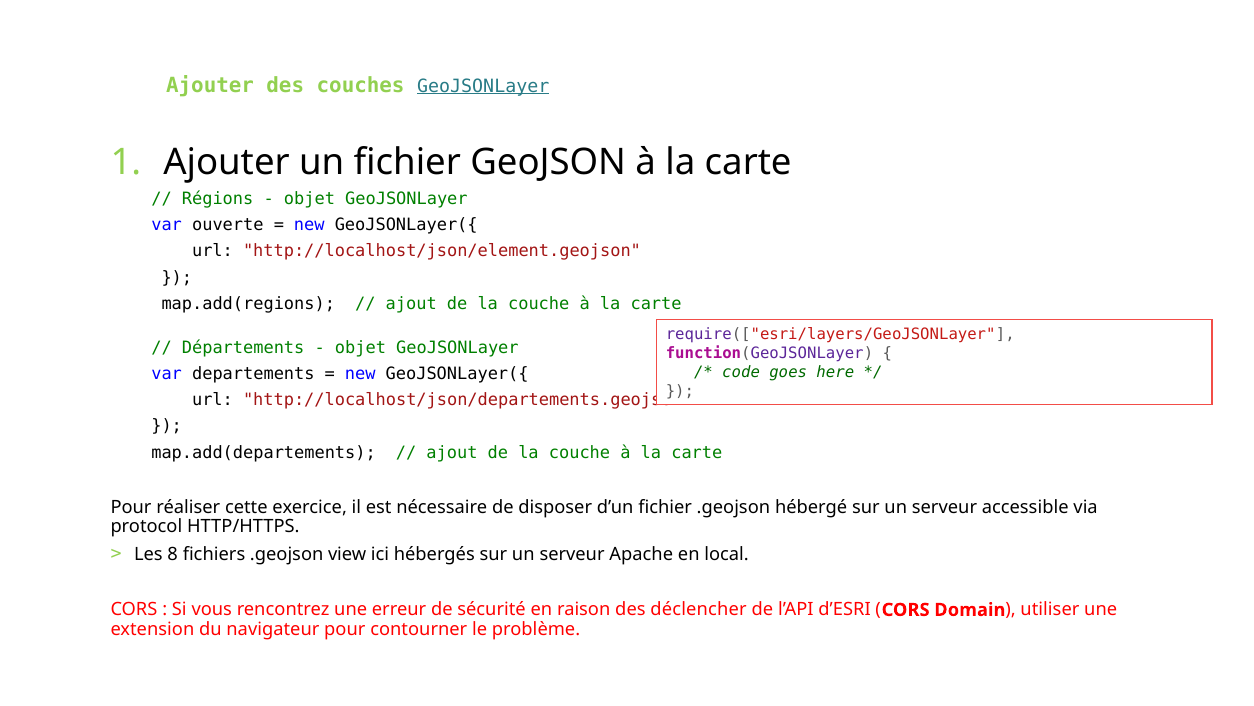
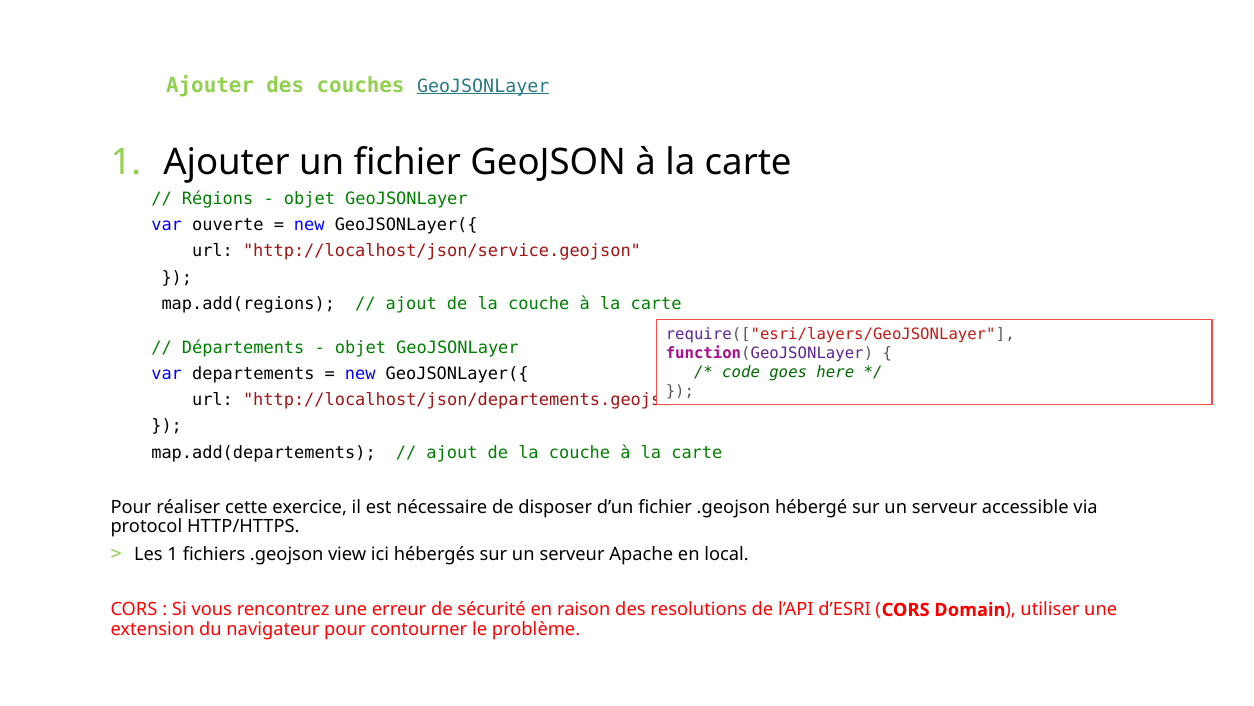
http://localhost/json/element.geojson: http://localhost/json/element.geojson -> http://localhost/json/service.geojson
Les 8: 8 -> 1
déclencher: déclencher -> resolutions
